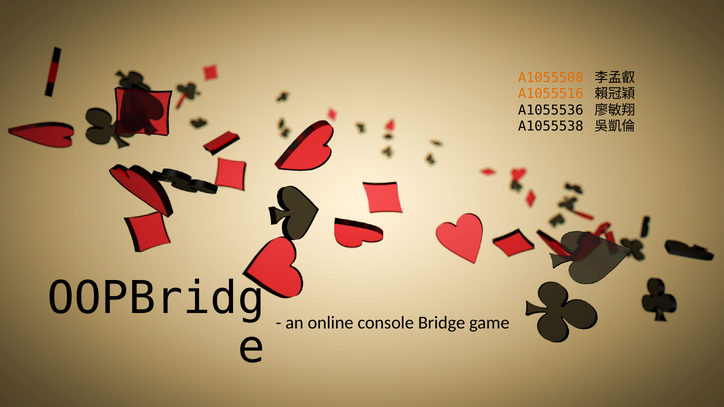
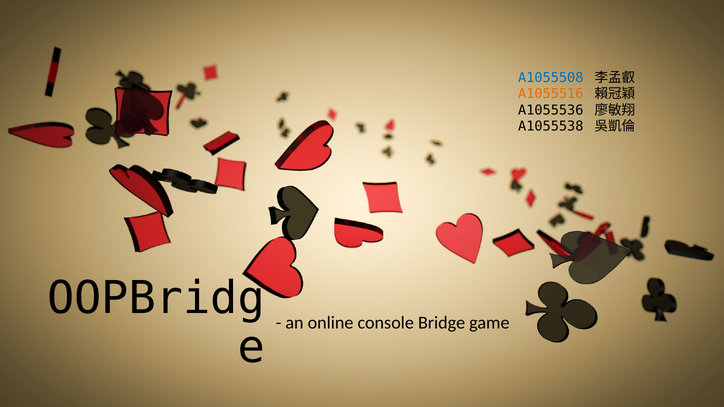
A1055508 colour: orange -> blue
